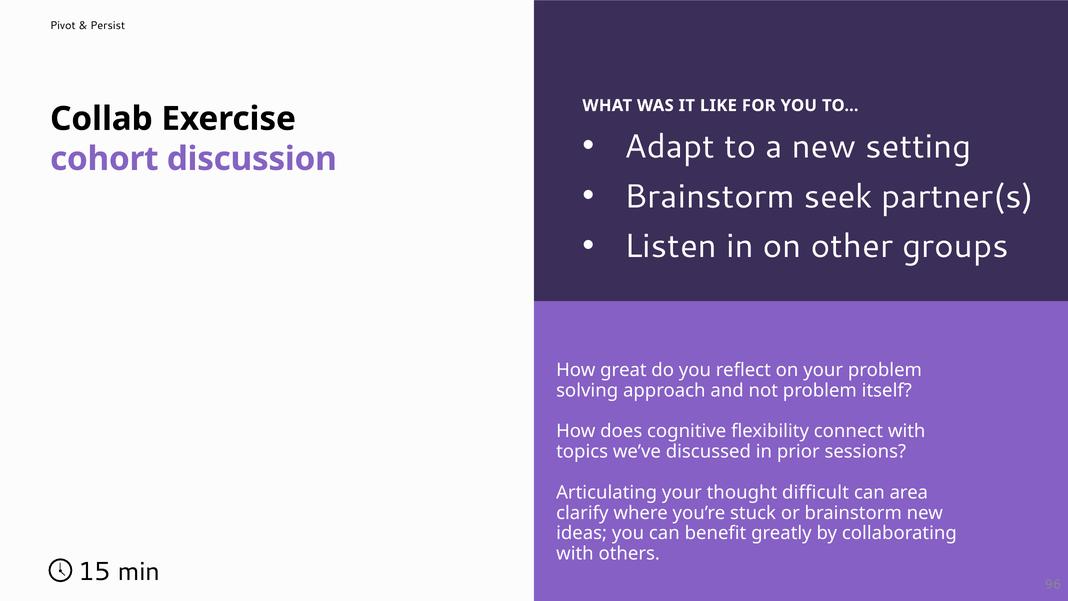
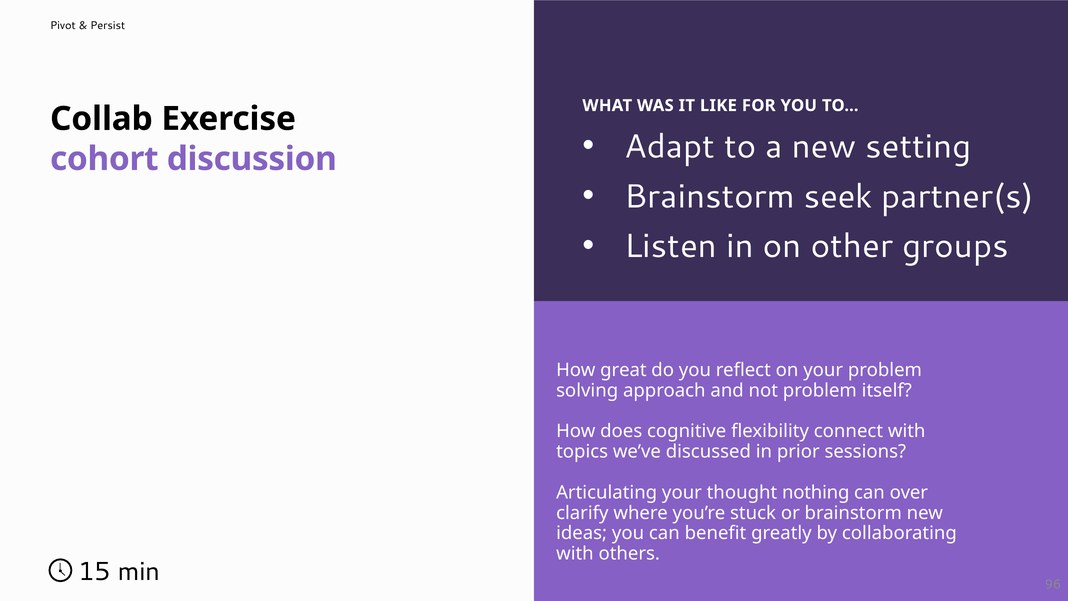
difficult: difficult -> nothing
area: area -> over
